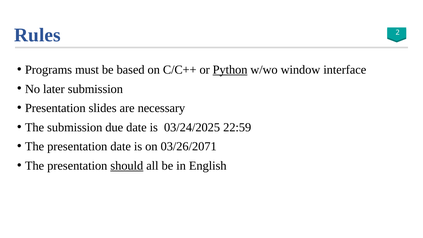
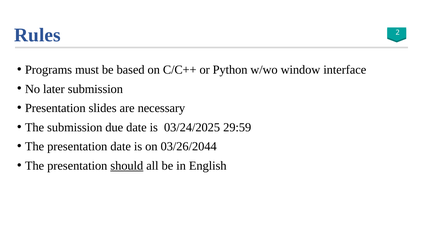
Python underline: present -> none
22:59: 22:59 -> 29:59
03/26/2071: 03/26/2071 -> 03/26/2044
